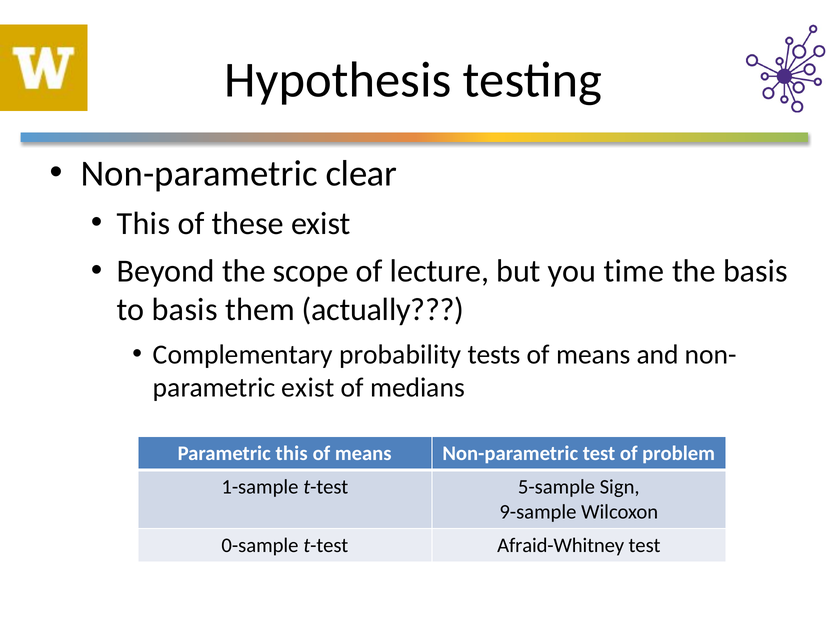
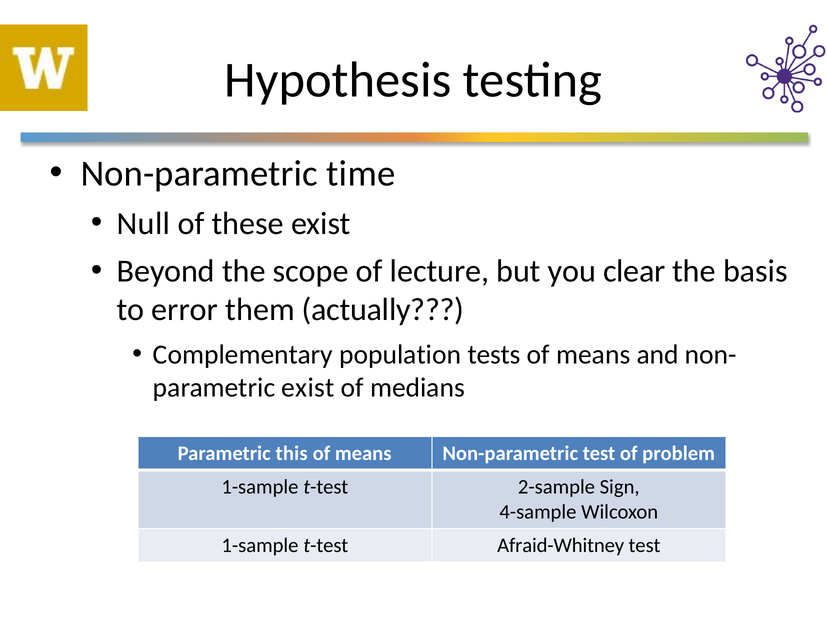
clear: clear -> time
This at (143, 224): This -> Null
time: time -> clear
to basis: basis -> error
probability: probability -> population
5-sample: 5-sample -> 2-sample
9-sample: 9-sample -> 4-sample
0-sample at (260, 546): 0-sample -> 1-sample
